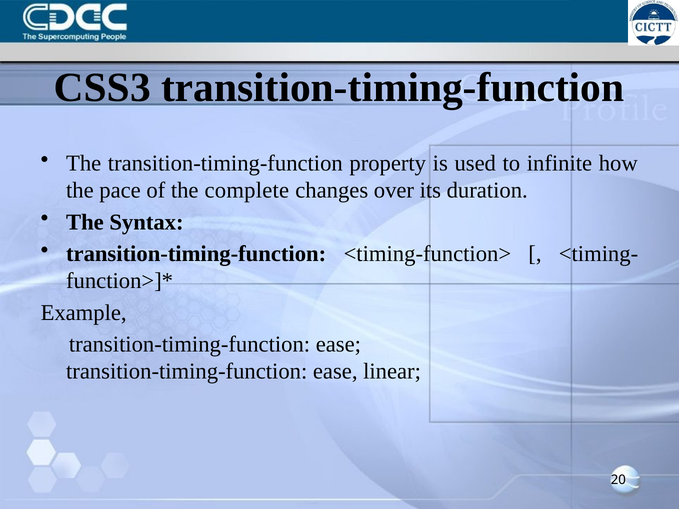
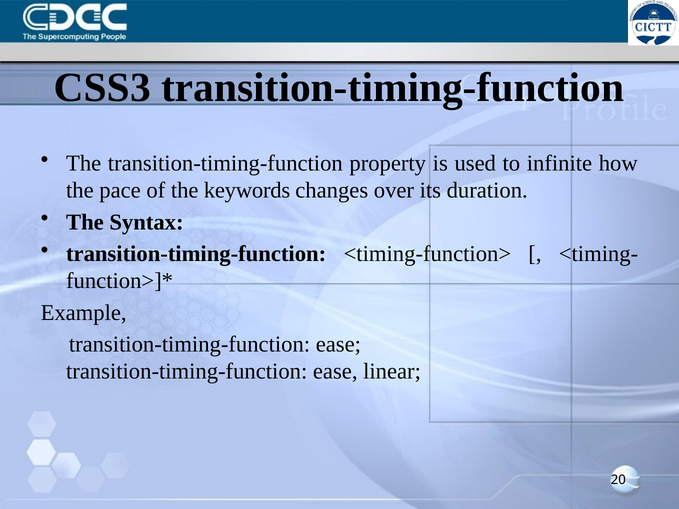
complete: complete -> keywords
